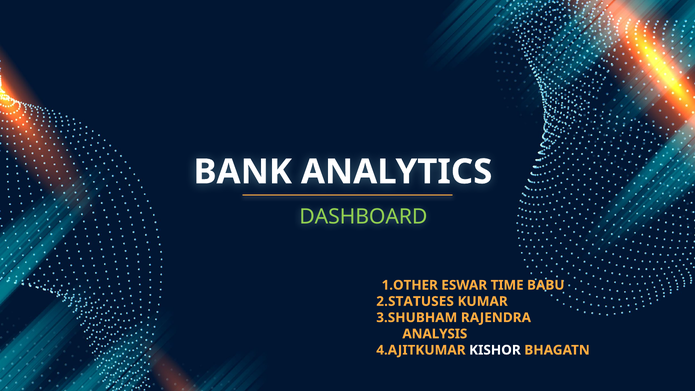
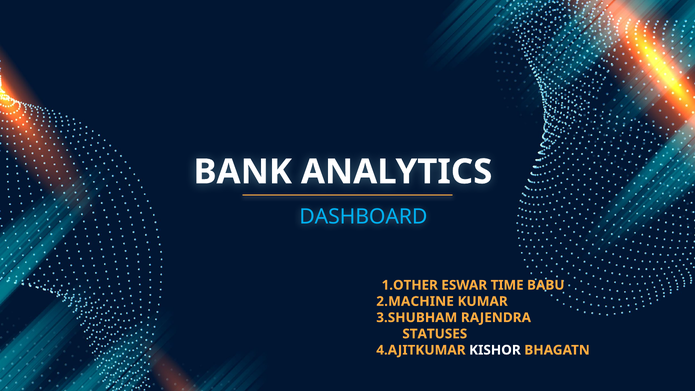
DASHBOARD colour: light green -> light blue
2.STATUSES: 2.STATUSES -> 2.MACHINE
ANALYSIS: ANALYSIS -> STATUSES
